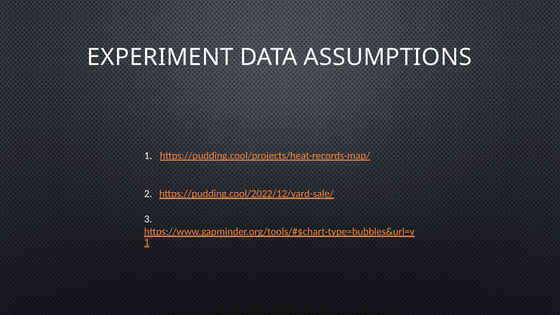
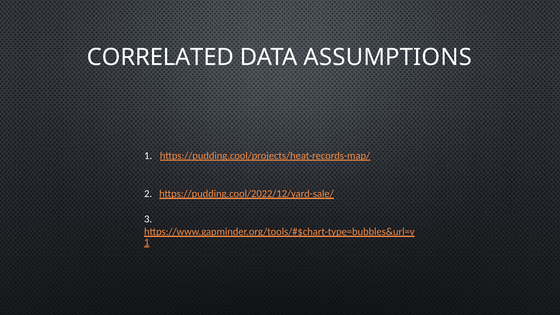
EXPERIMENT: EXPERIMENT -> CORRELATED
